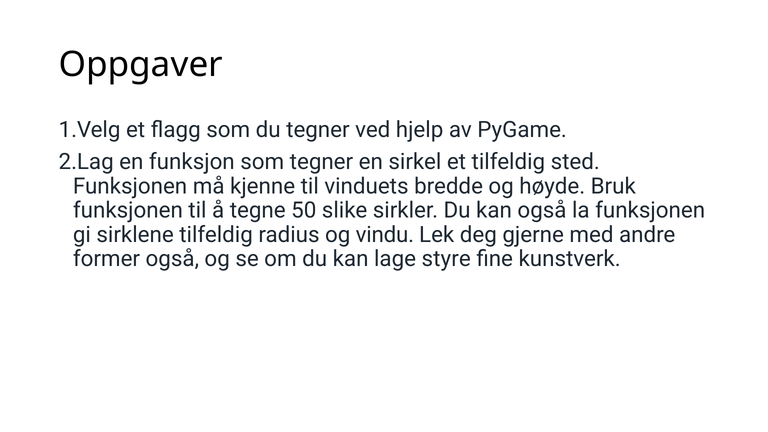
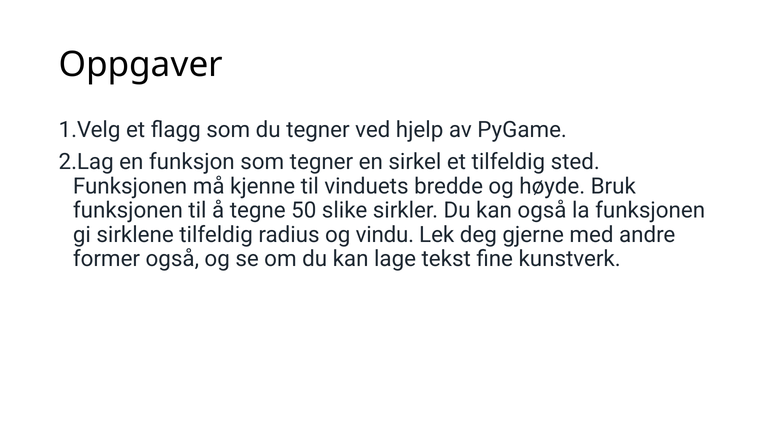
styre: styre -> tekst
